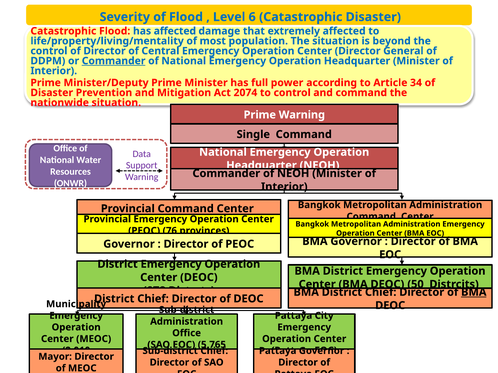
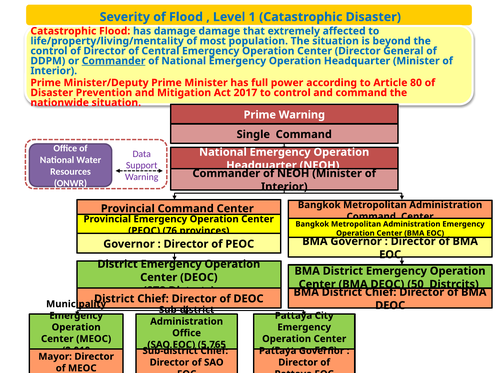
6: 6 -> 1
has affected: affected -> damage
34: 34 -> 80
2074: 2074 -> 2017
BMA at (474, 293) underline: present -> none
